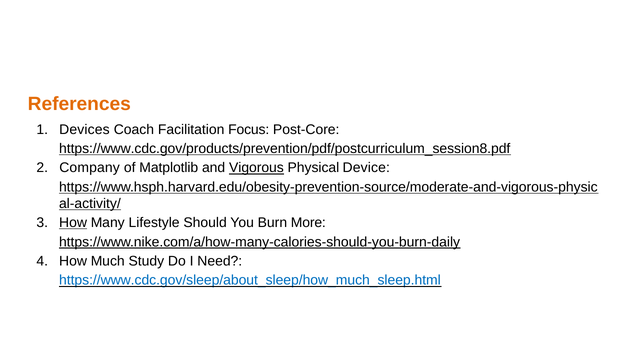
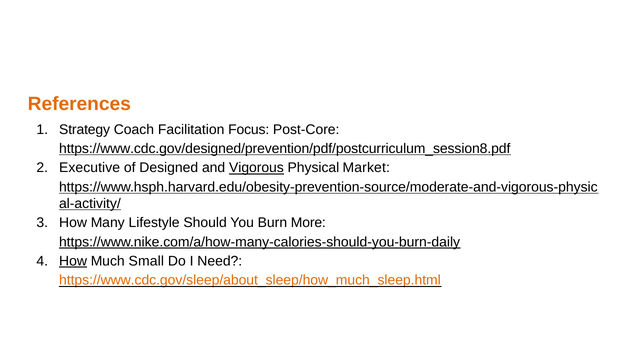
Devices: Devices -> Strategy
https://www.cdc.gov/products/prevention/pdf/postcurriculum_session8.pdf: https://www.cdc.gov/products/prevention/pdf/postcurriculum_session8.pdf -> https://www.cdc.gov/designed/prevention/pdf/postcurriculum_session8.pdf
Company: Company -> Executive
Matplotlib: Matplotlib -> Designed
Device: Device -> Market
How at (73, 223) underline: present -> none
How at (73, 261) underline: none -> present
Study: Study -> Small
https://www.cdc.gov/sleep/about_sleep/how_much_sleep.html colour: blue -> orange
